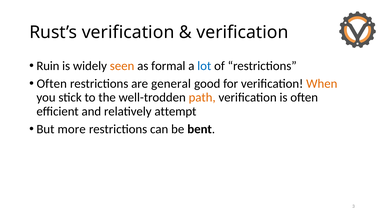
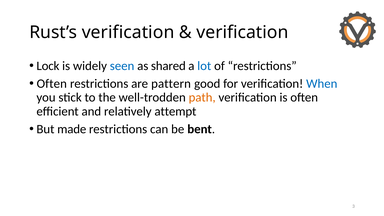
Ruin: Ruin -> Lock
seen colour: orange -> blue
formal: formal -> shared
general: general -> pattern
When colour: orange -> blue
more: more -> made
